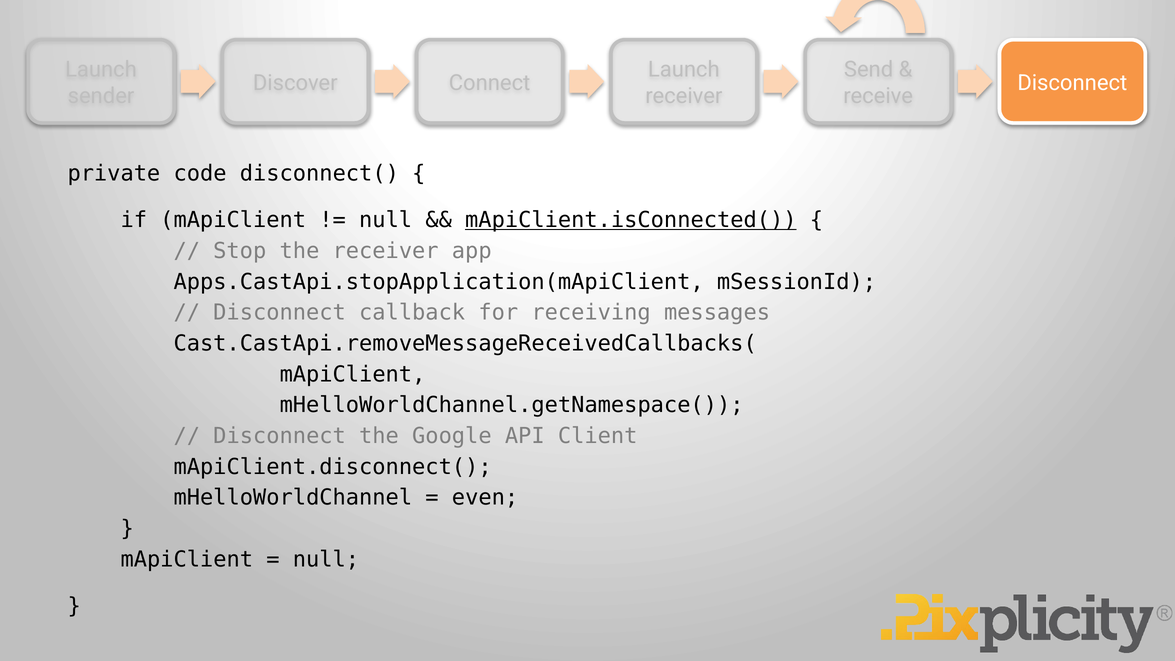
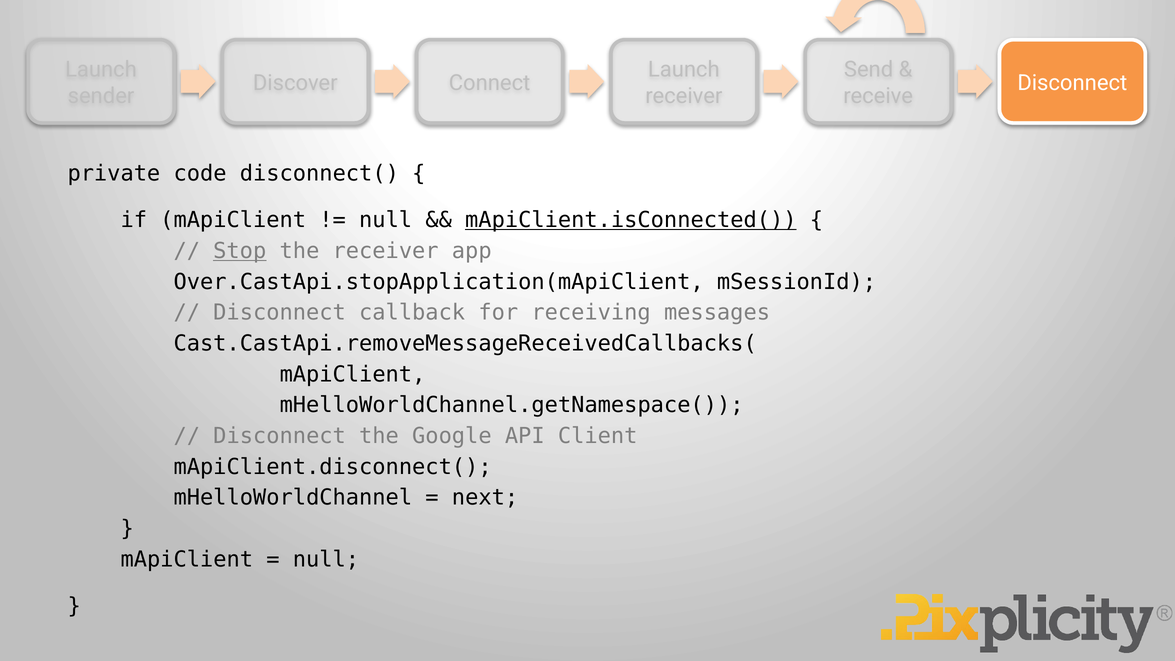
Stop underline: none -> present
Apps.CastApi.stopApplication(mApiClient: Apps.CastApi.stopApplication(mApiClient -> Over.CastApi.stopApplication(mApiClient
even: even -> next
